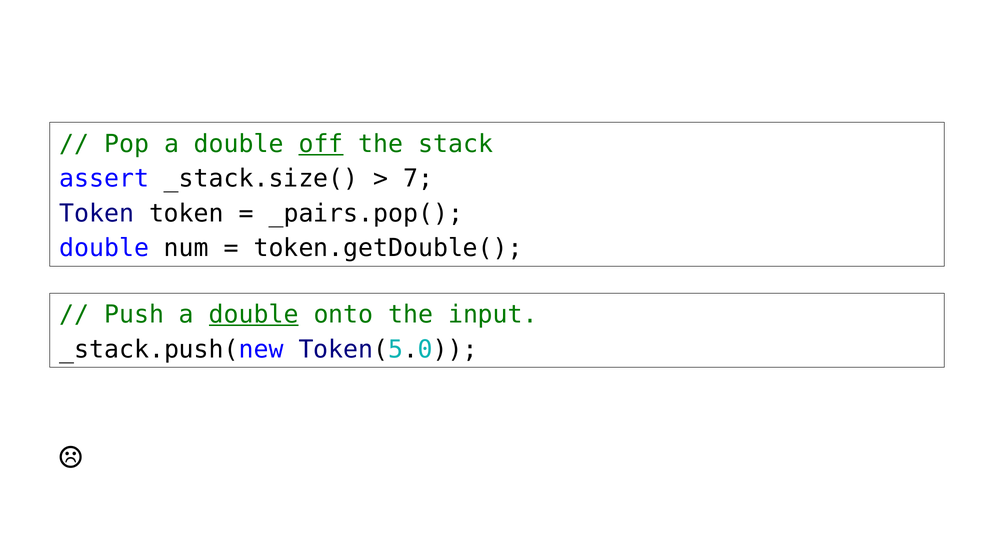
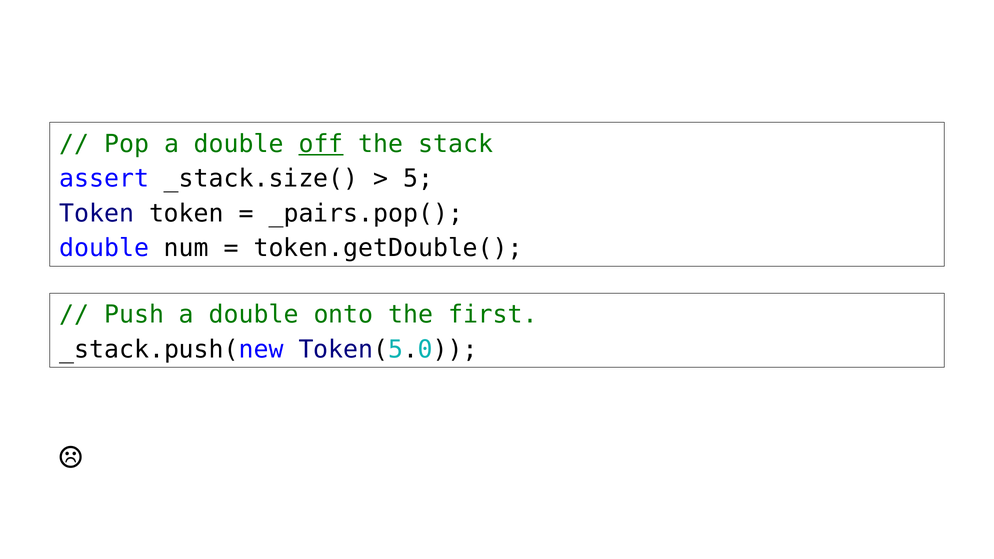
7: 7 -> 5
double at (254, 315) underline: present -> none
input: input -> first
